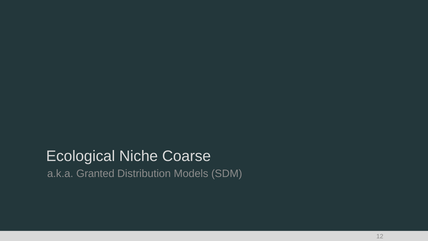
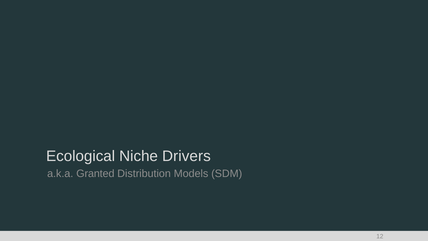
Coarse: Coarse -> Drivers
